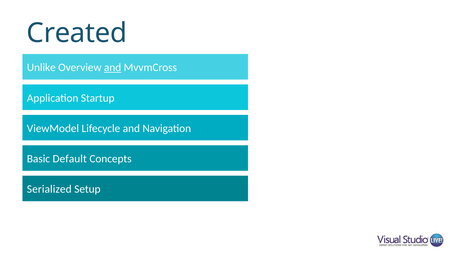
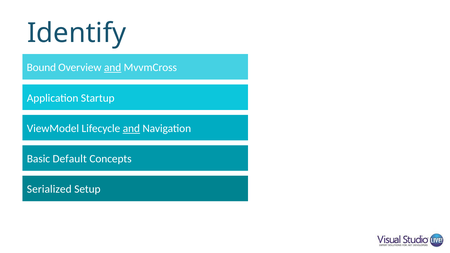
Created: Created -> Identify
Unlike: Unlike -> Bound
and at (131, 128) underline: none -> present
